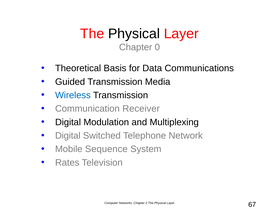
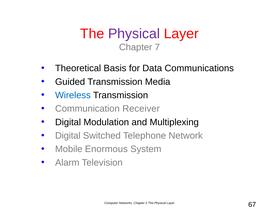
Physical at (134, 34) colour: black -> purple
0: 0 -> 7
Sequence: Sequence -> Enormous
Rates: Rates -> Alarm
